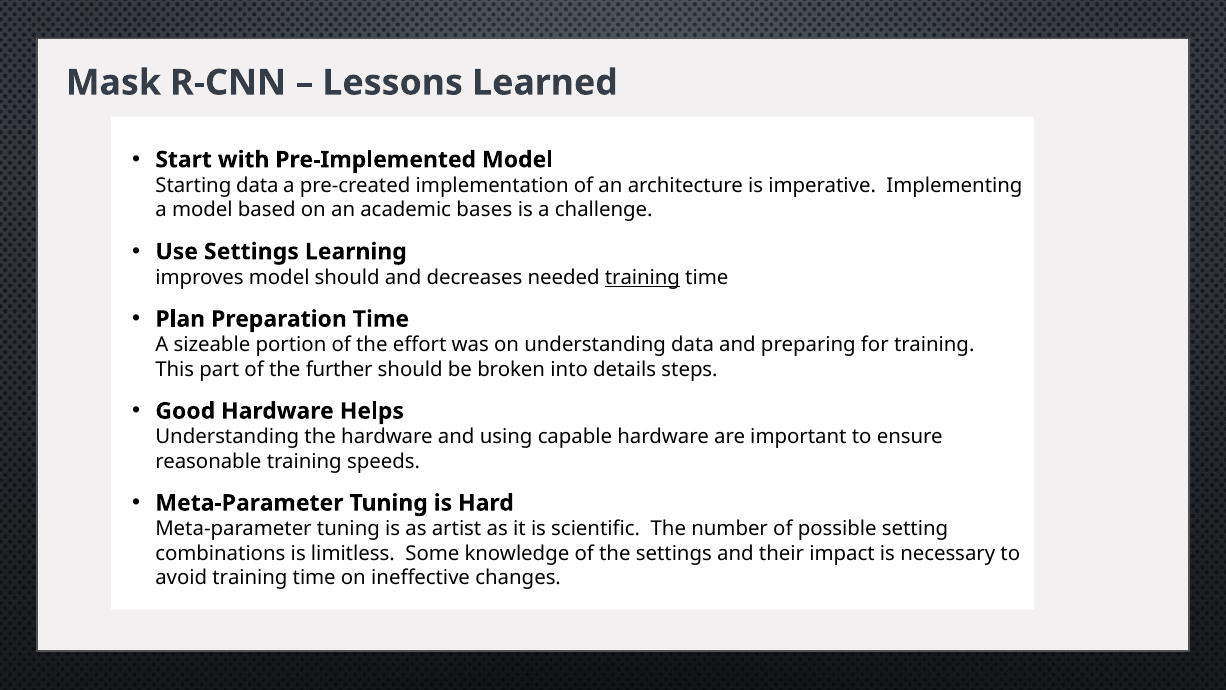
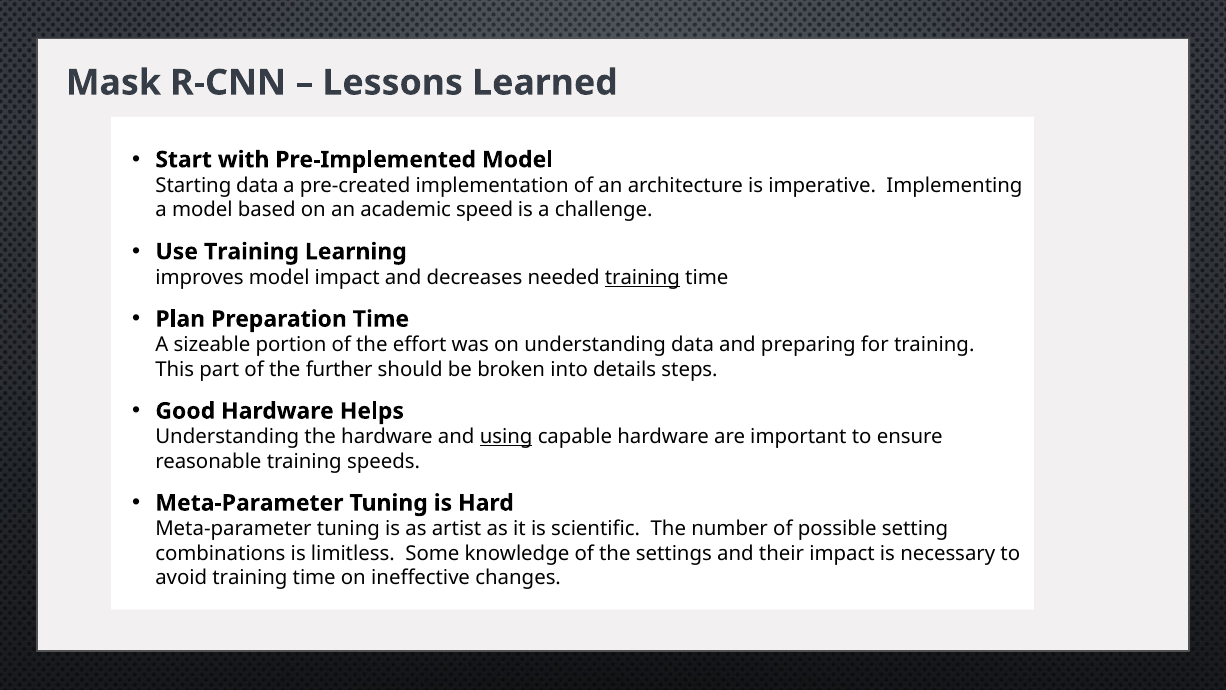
bases: bases -> speed
Use Settings: Settings -> Training
model should: should -> impact
using underline: none -> present
